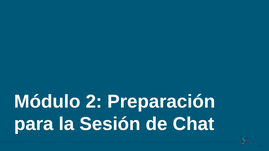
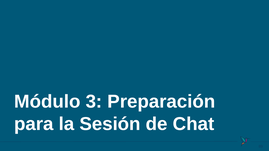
2: 2 -> 3
